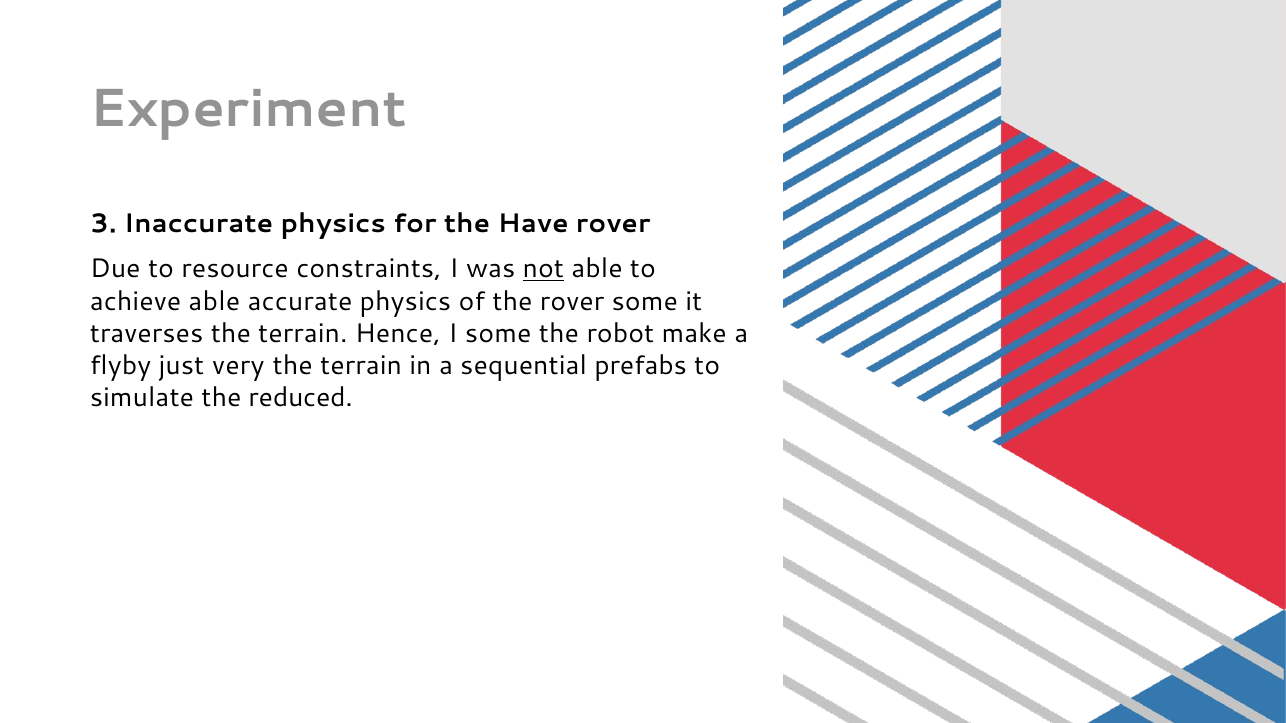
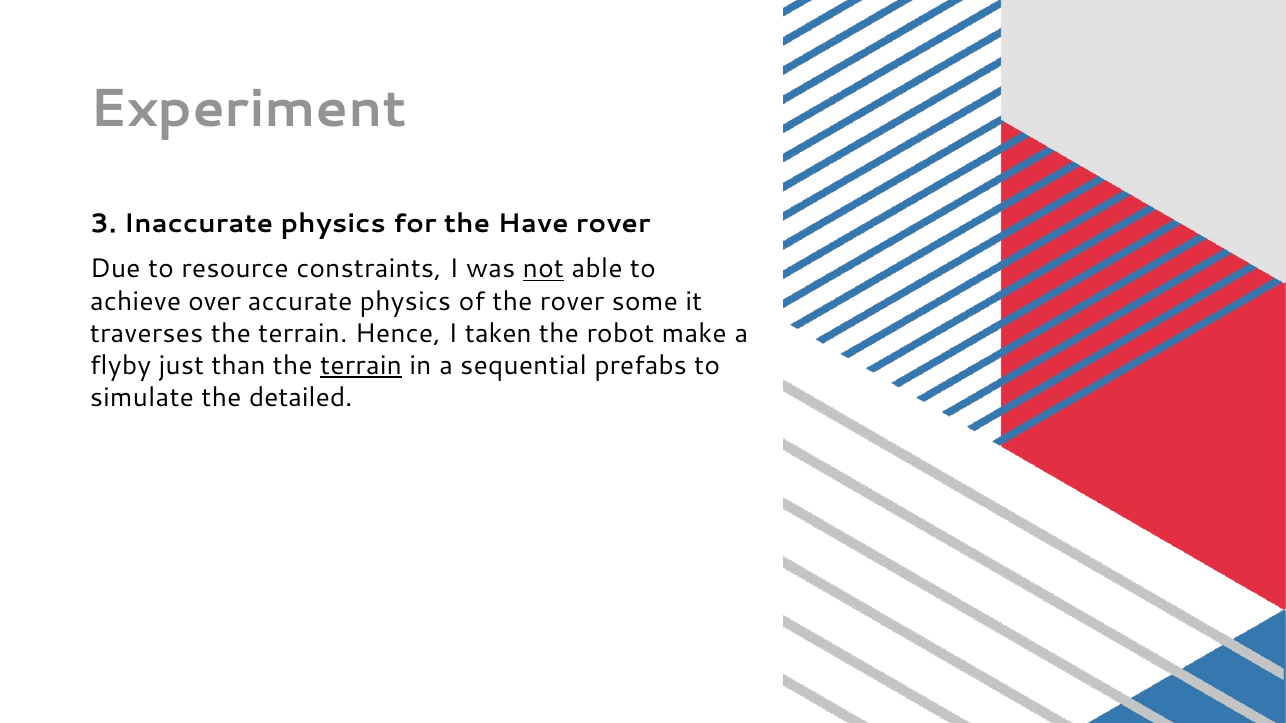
achieve able: able -> over
I some: some -> taken
very: very -> than
terrain at (361, 366) underline: none -> present
reduced: reduced -> detailed
